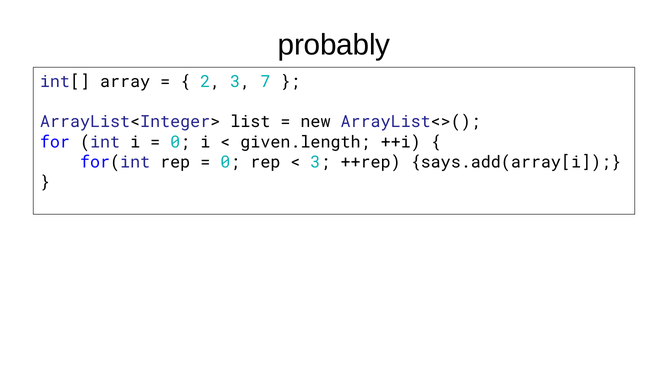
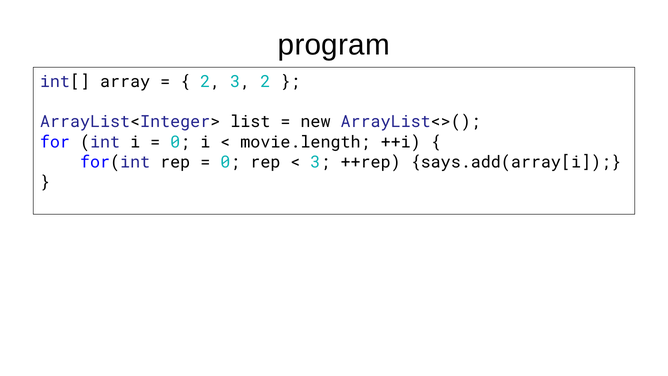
probably: probably -> program
3 7: 7 -> 2
given.length: given.length -> movie.length
